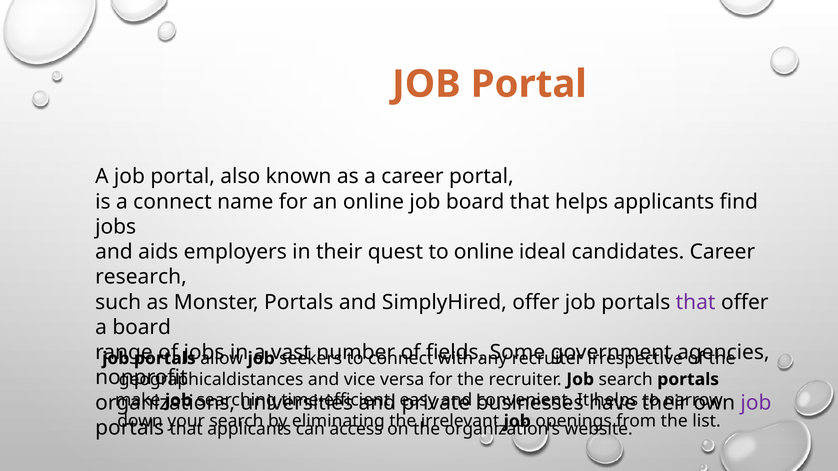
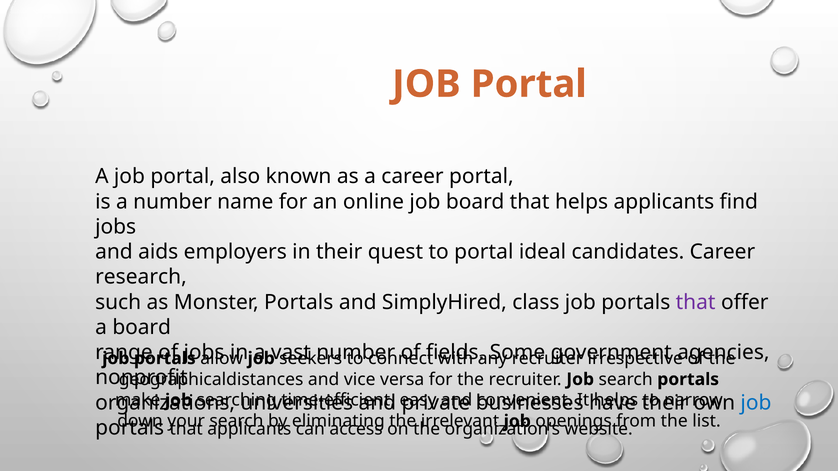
a connect: connect -> number
to online: online -> portal
SimplyHired offer: offer -> class
job at (756, 403) colour: purple -> blue
